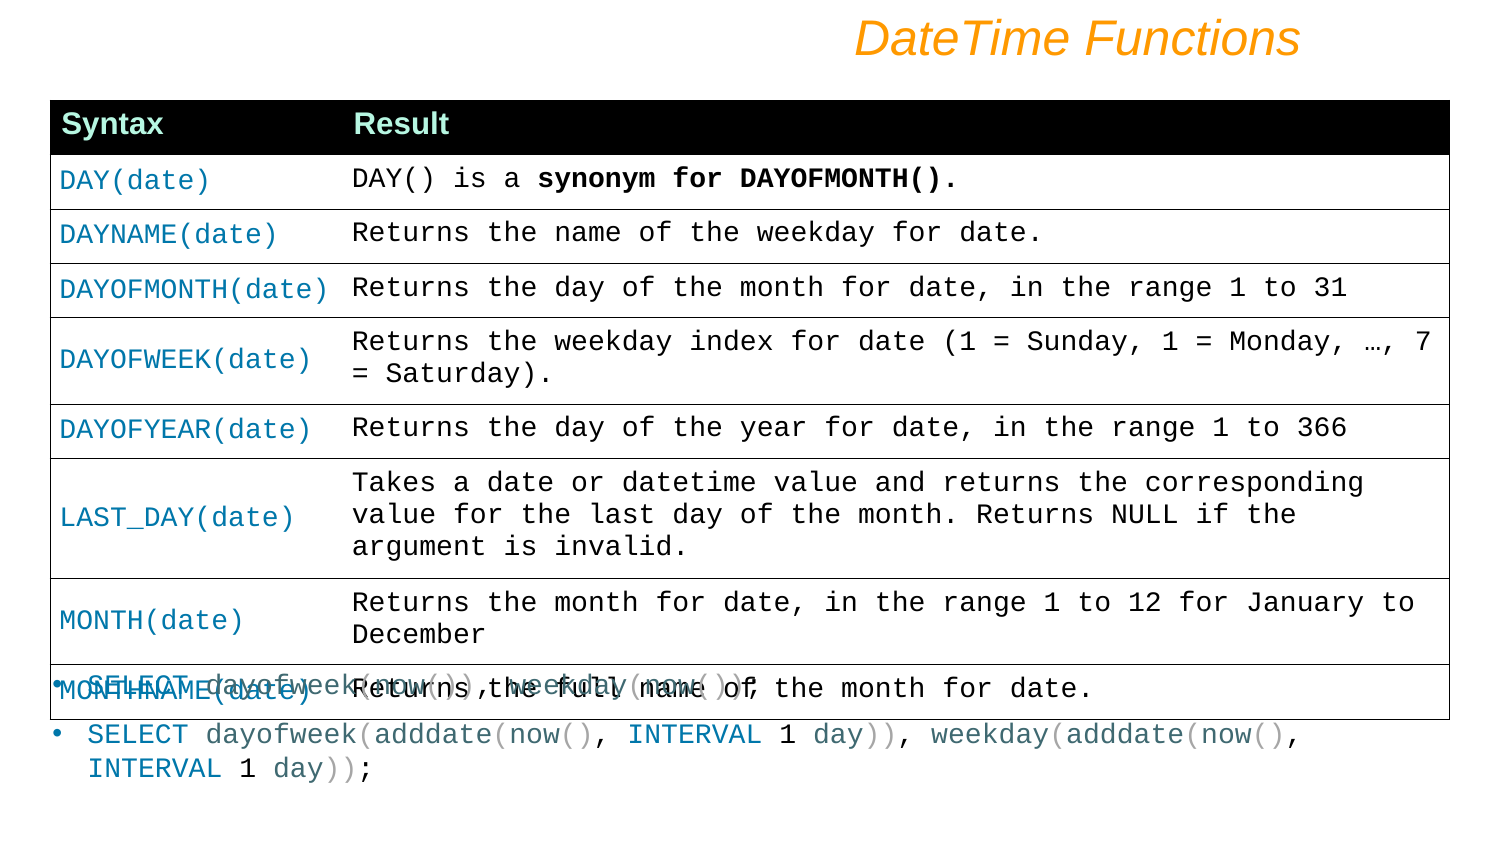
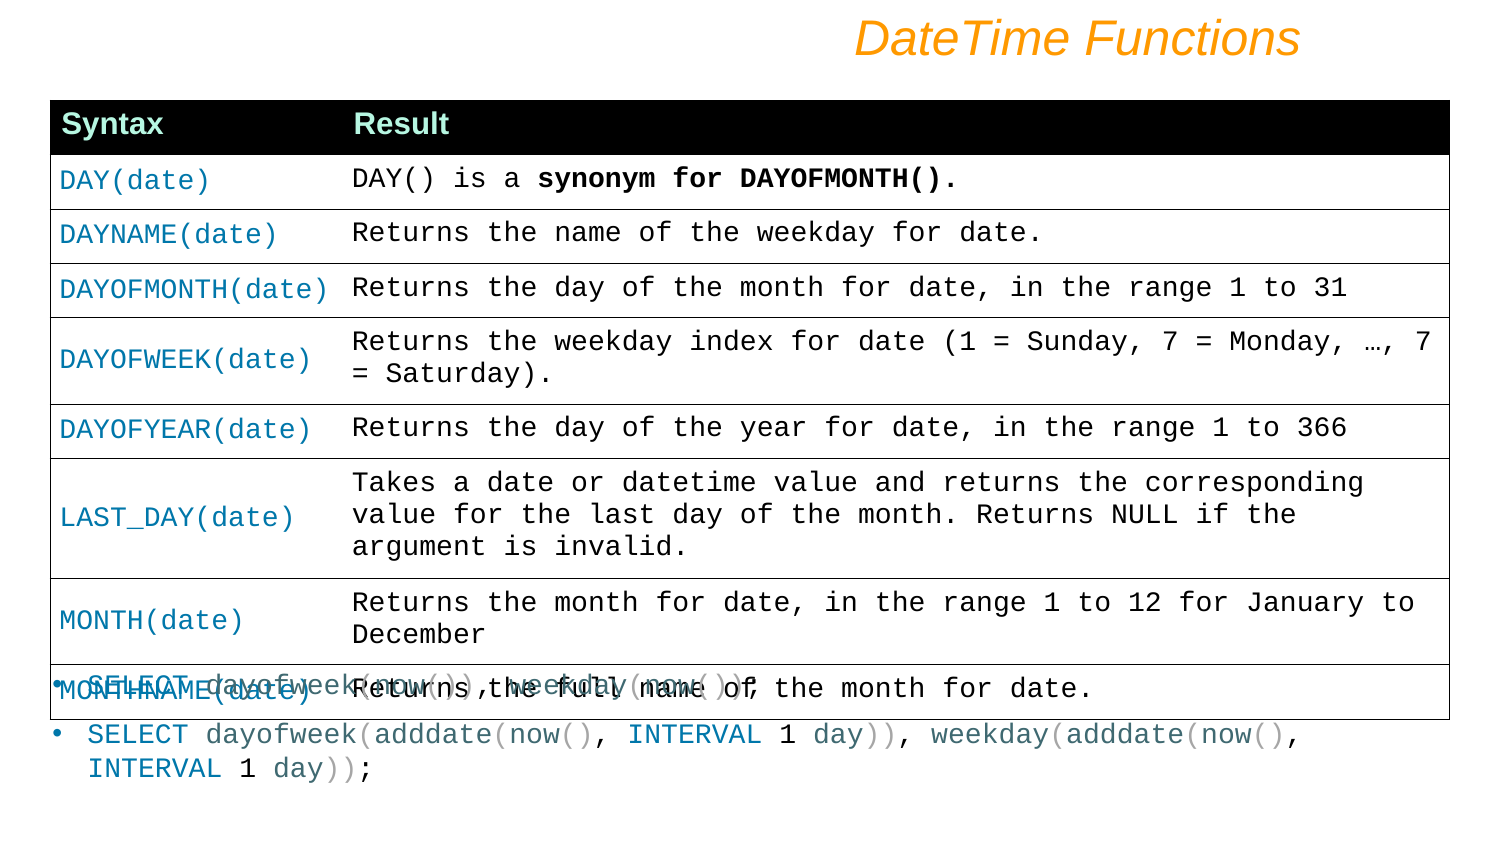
Sunday 1: 1 -> 7
